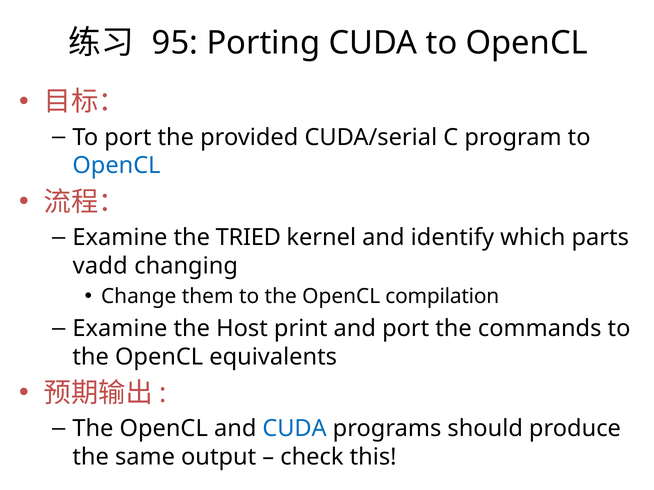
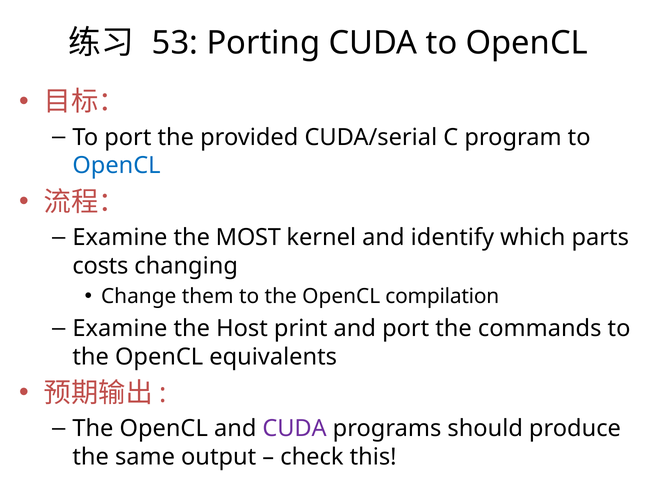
95: 95 -> 53
TRIED: TRIED -> MOST
vadd: vadd -> costs
CUDA at (295, 429) colour: blue -> purple
